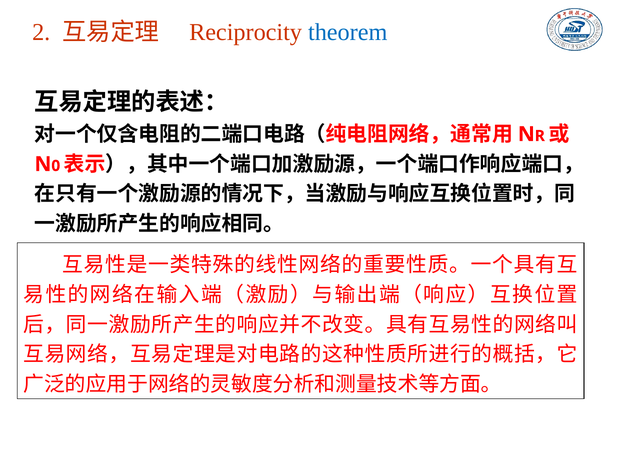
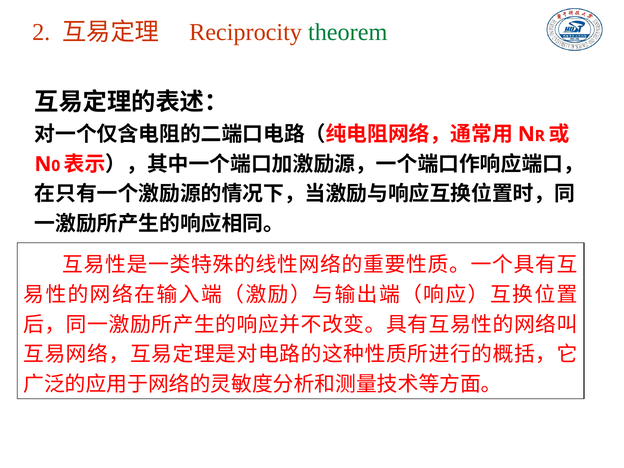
theorem colour: blue -> green
